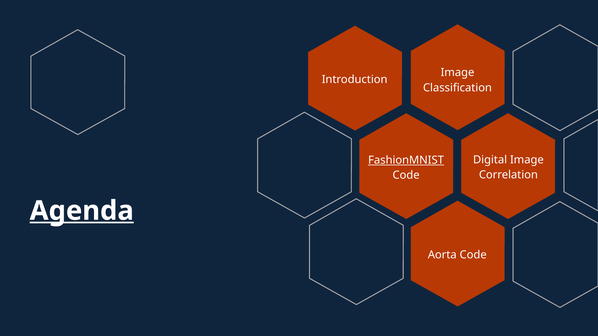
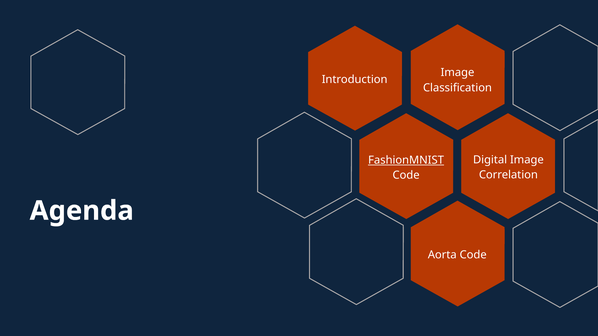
Agenda underline: present -> none
